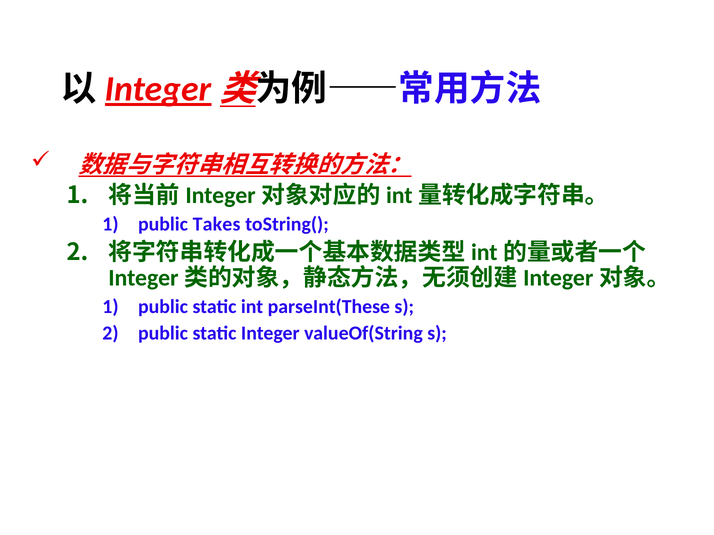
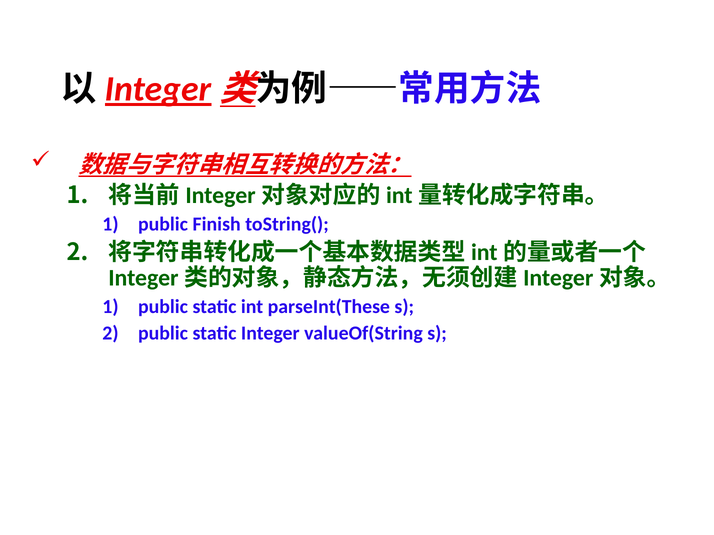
Takes: Takes -> Finish
